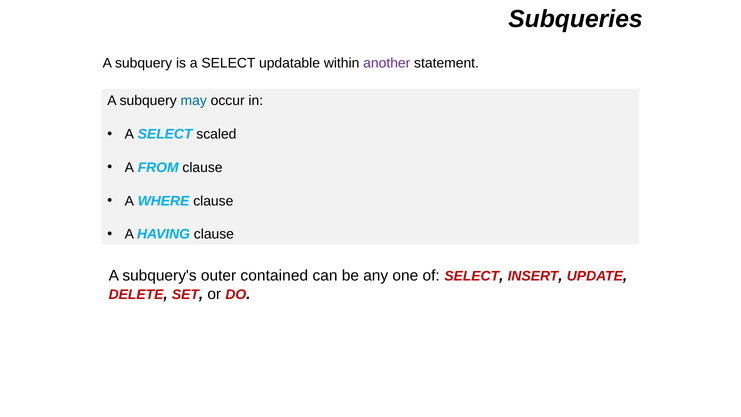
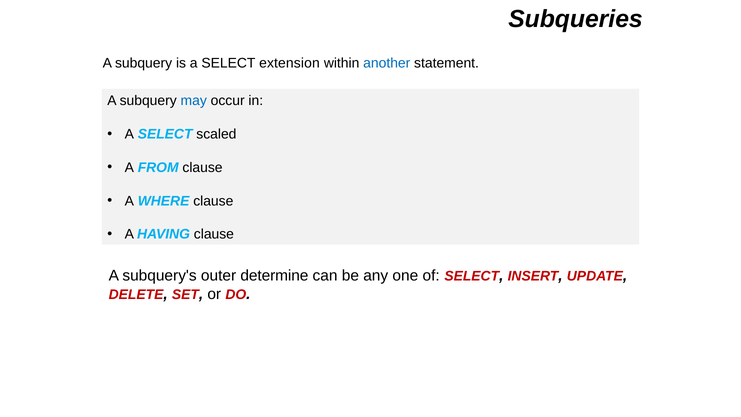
updatable: updatable -> extension
another colour: purple -> blue
contained: contained -> determine
